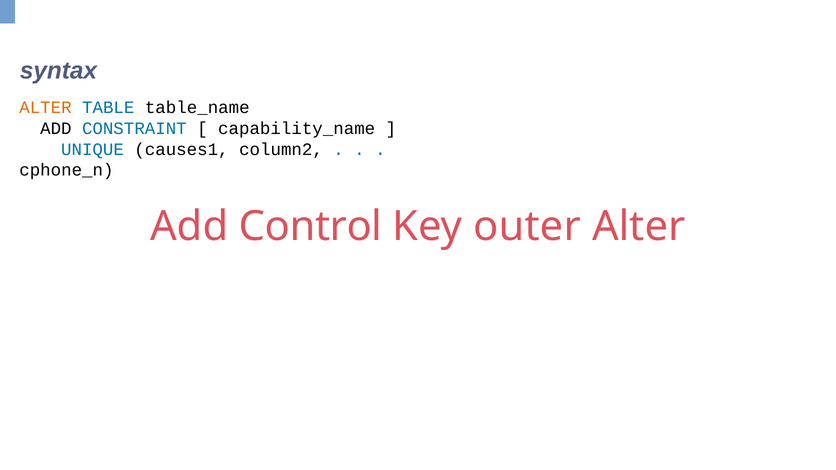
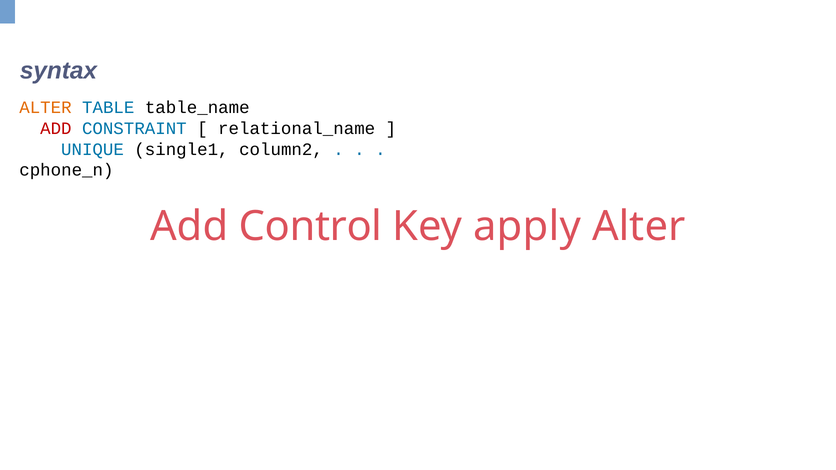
ADD at (56, 128) colour: black -> red
capability_name: capability_name -> relational_name
causes1: causes1 -> single1
outer: outer -> apply
